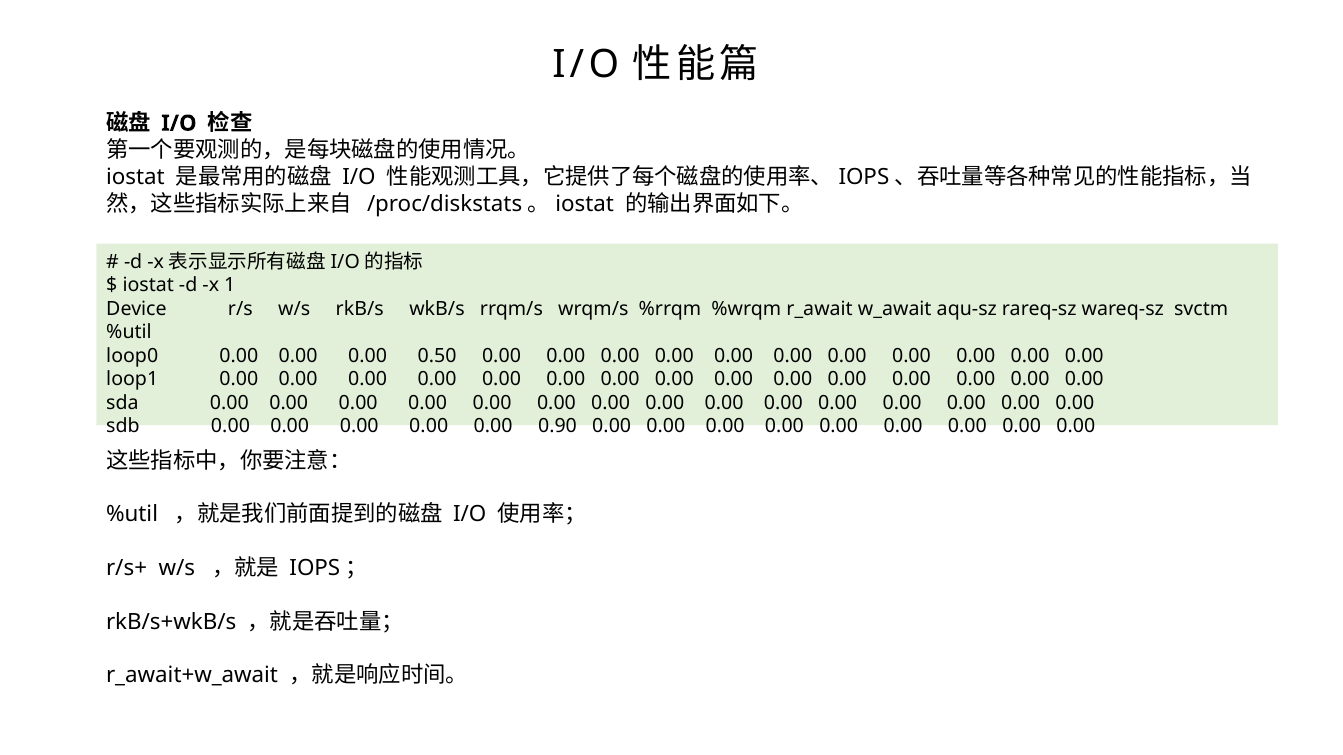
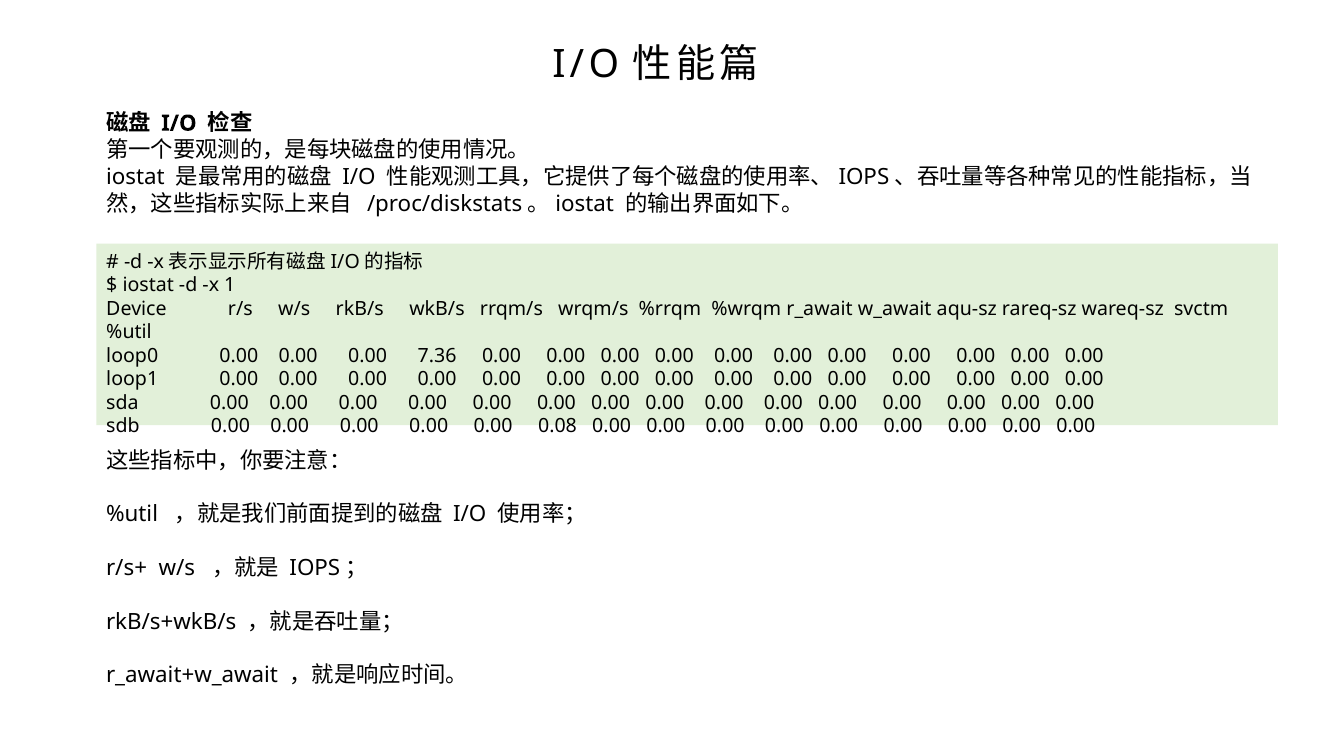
0.50: 0.50 -> 7.36
0.90: 0.90 -> 0.08
